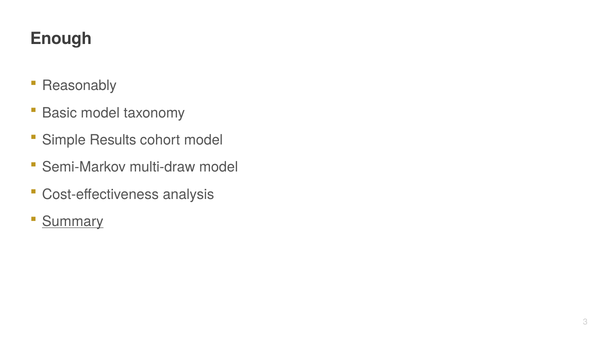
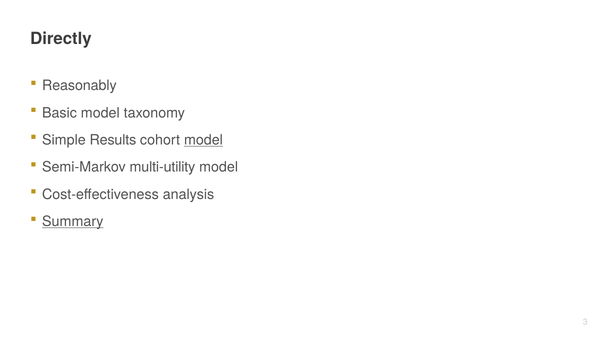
Enough: Enough -> Directly
model at (203, 140) underline: none -> present
multi-draw: multi-draw -> multi-utility
